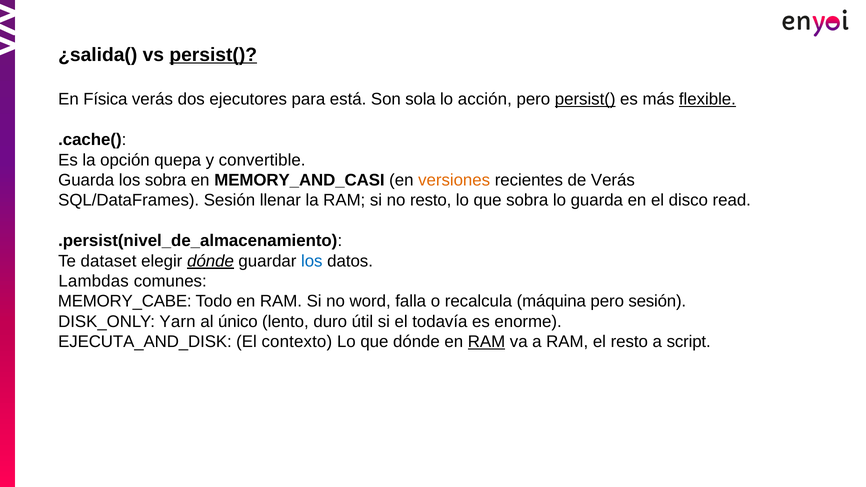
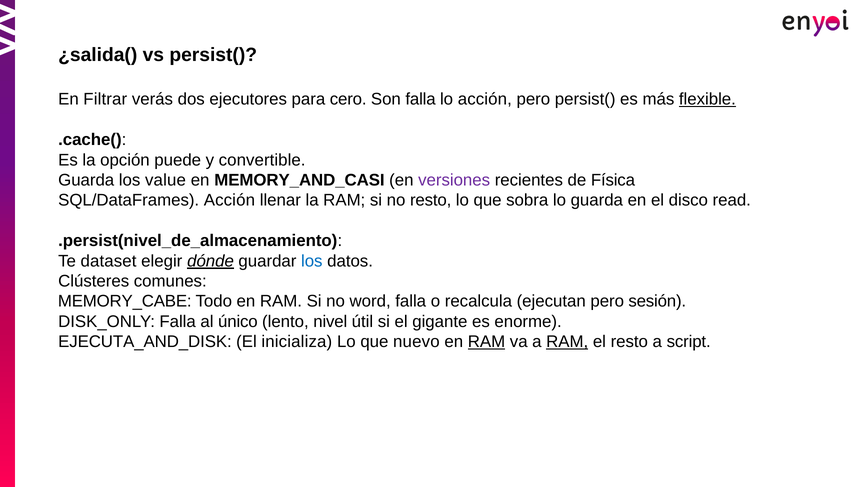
persist( at (213, 55) underline: present -> none
Física: Física -> Filtrar
está: está -> cero
Son sola: sola -> falla
persist( at (585, 99) underline: present -> none
quepa: quepa -> puede
los sobra: sobra -> value
versiones colour: orange -> purple
de Verás: Verás -> Física
SQL/DataFrames Sesión: Sesión -> Acción
Lambdas: Lambdas -> Clústeres
máquina: máquina -> ejecutan
DISK_ONLY Yarn: Yarn -> Falla
duro: duro -> nivel
todavía: todavía -> gigante
contexto: contexto -> inicializa
que dónde: dónde -> nuevo
RAM at (567, 342) underline: none -> present
